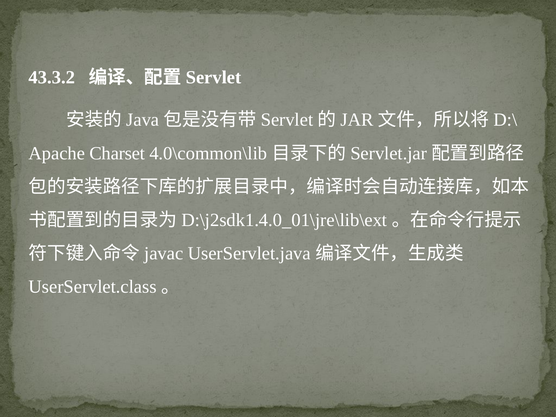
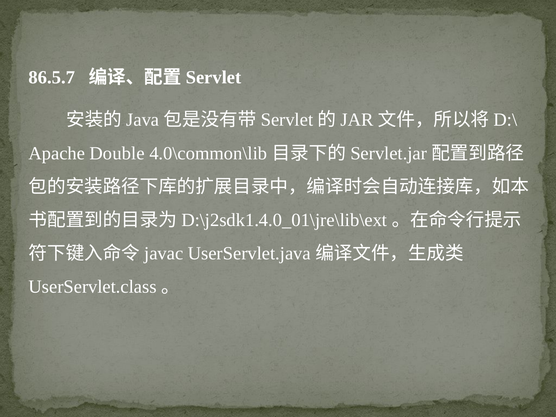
43.3.2: 43.3.2 -> 86.5.7
Charset: Charset -> Double
